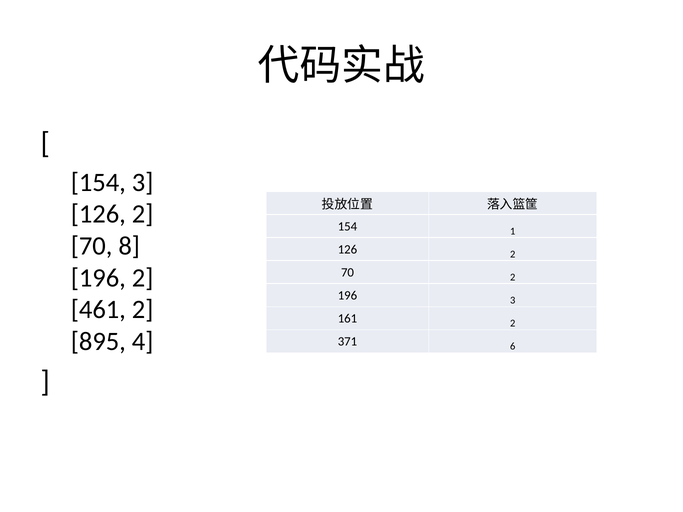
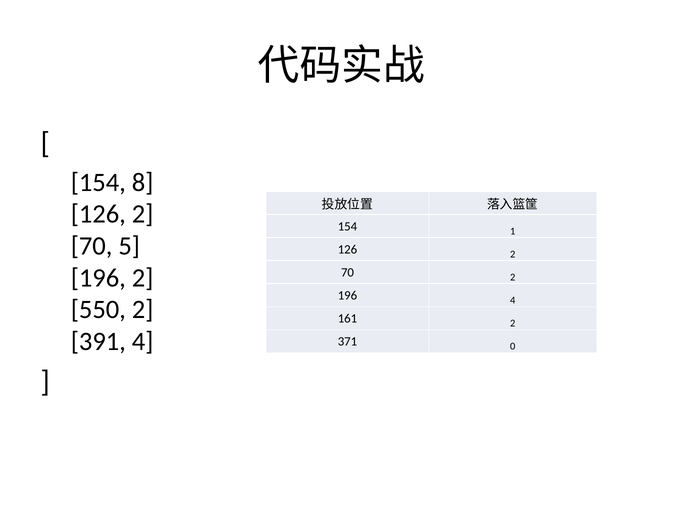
154 3: 3 -> 8
8: 8 -> 5
196 3: 3 -> 4
461: 461 -> 550
895: 895 -> 391
6: 6 -> 0
